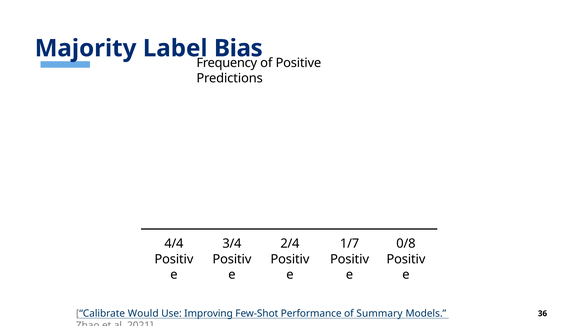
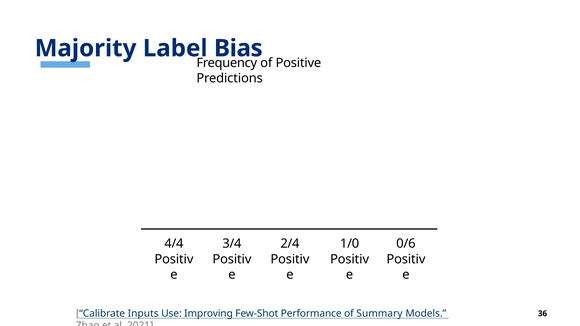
1/7: 1/7 -> 1/0
0/8: 0/8 -> 0/6
Would: Would -> Inputs
